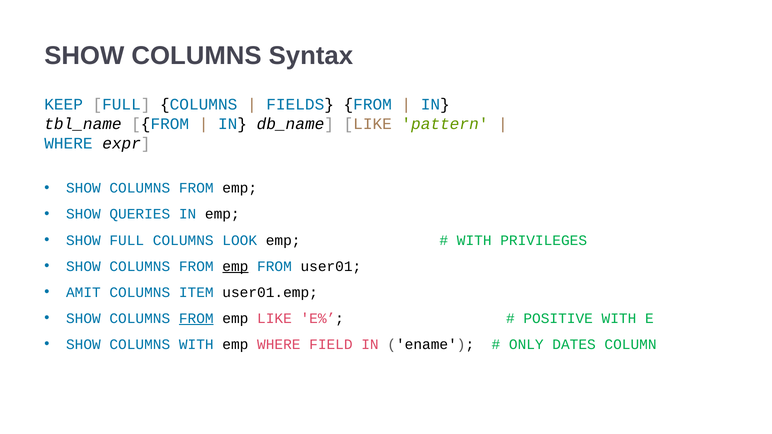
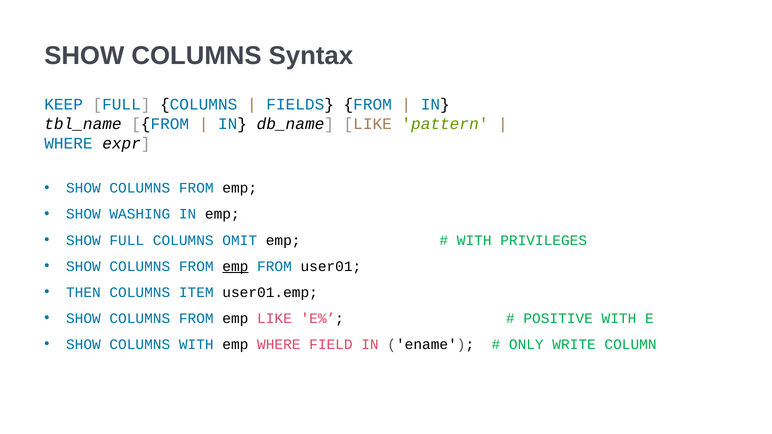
QUERIES: QUERIES -> WASHING
LOOK: LOOK -> OMIT
AMIT: AMIT -> THEN
FROM at (196, 319) underline: present -> none
DATES: DATES -> WRITE
